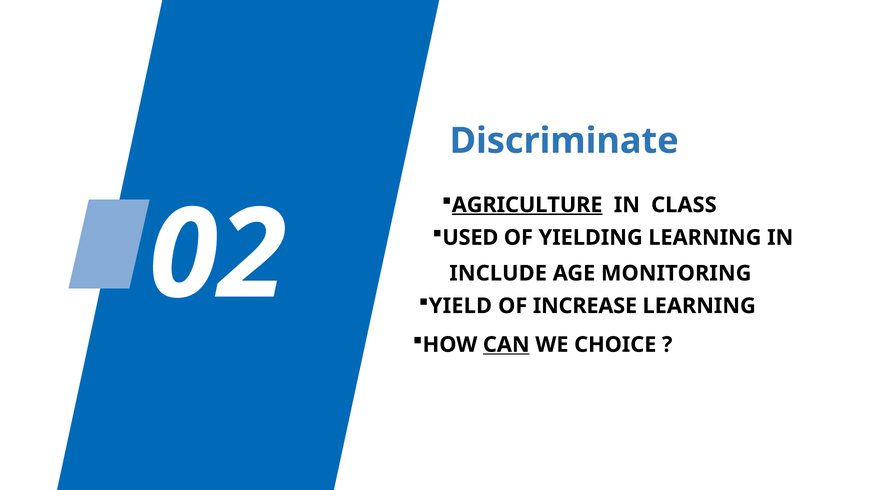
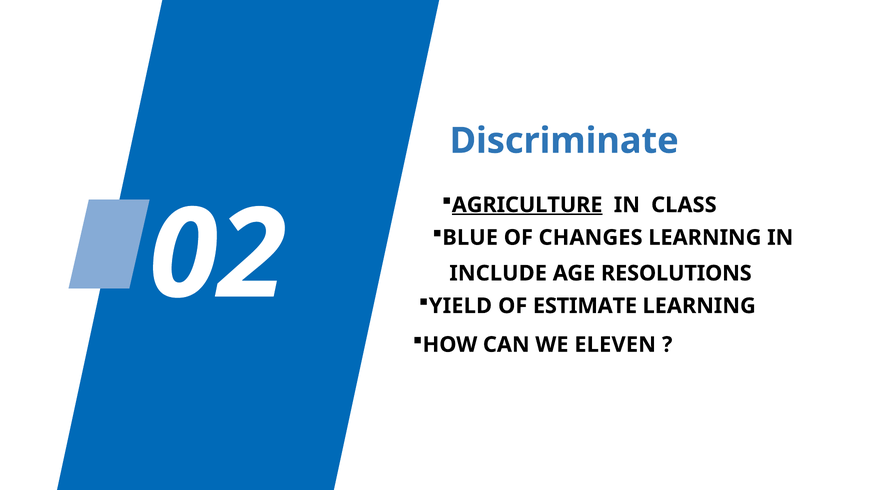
USED: USED -> BLUE
YIELDING: YIELDING -> CHANGES
MONITORING: MONITORING -> RESOLUTIONS
INCREASE: INCREASE -> ESTIMATE
CAN underline: present -> none
CHOICE: CHOICE -> ELEVEN
